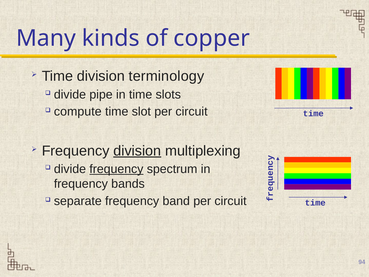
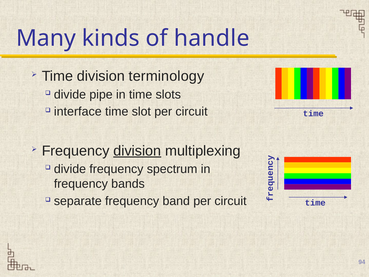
copper: copper -> handle
compute: compute -> interface
frequency at (116, 169) underline: present -> none
